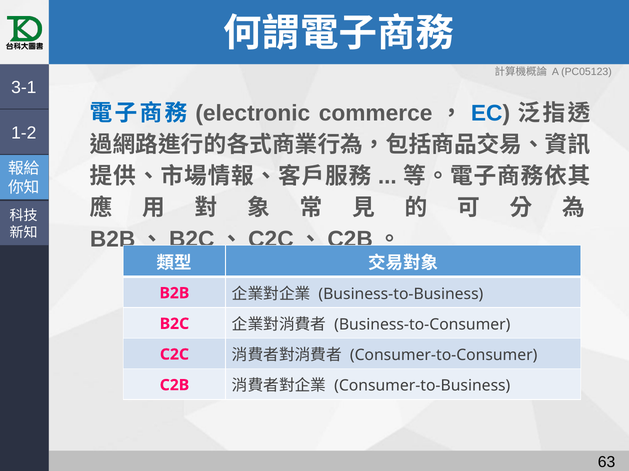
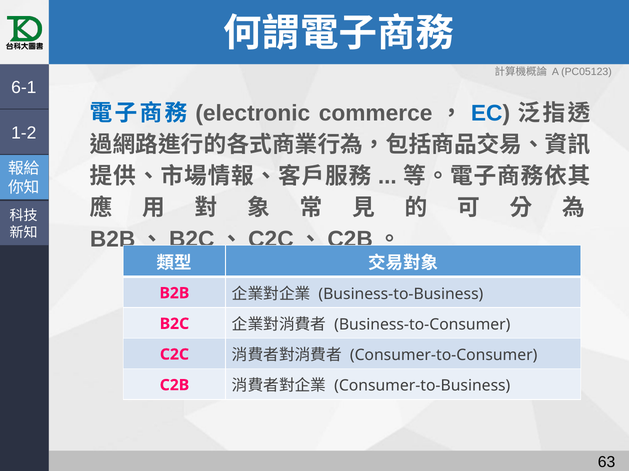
3-1: 3-1 -> 6-1
